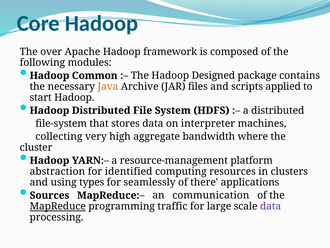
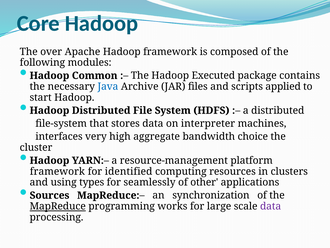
Designed: Designed -> Executed
Java colour: orange -> blue
collecting: collecting -> interfaces
where: where -> choice
abstraction at (57, 171): abstraction -> framework
there: there -> other
communication: communication -> synchronization
traffic: traffic -> works
